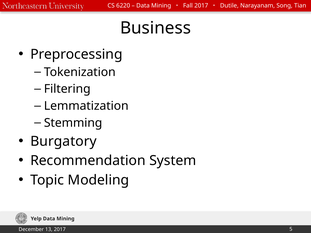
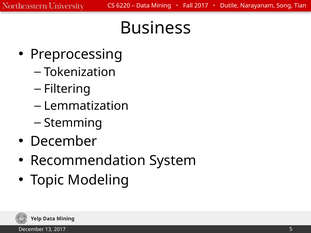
Burgatory at (64, 141): Burgatory -> December
